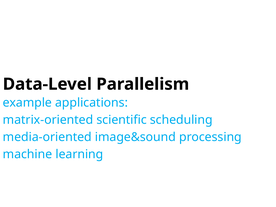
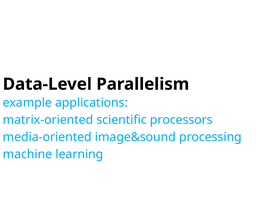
scheduling: scheduling -> processors
